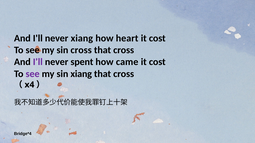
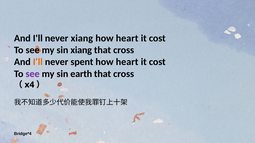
sin cross: cross -> xiang
I'll at (38, 62) colour: purple -> orange
came at (127, 62): came -> heart
sin xiang: xiang -> earth
